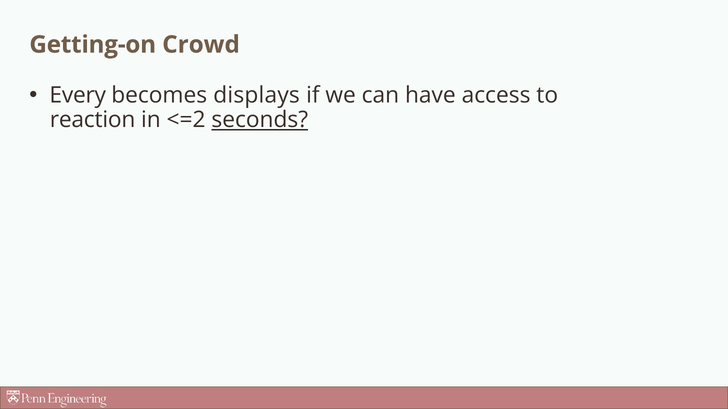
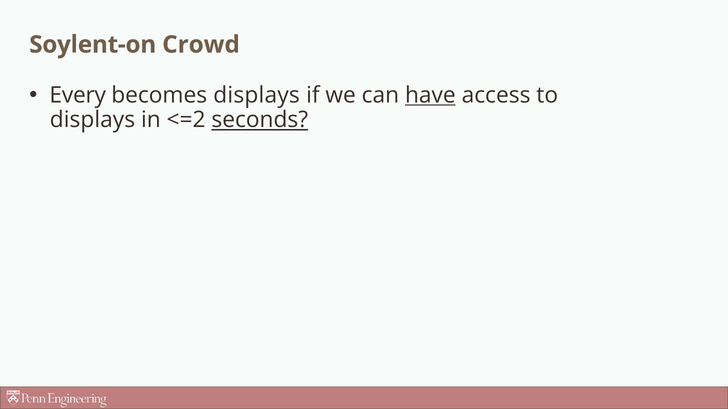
Getting-on: Getting-on -> Soylent-on
have underline: none -> present
reaction at (93, 120): reaction -> displays
